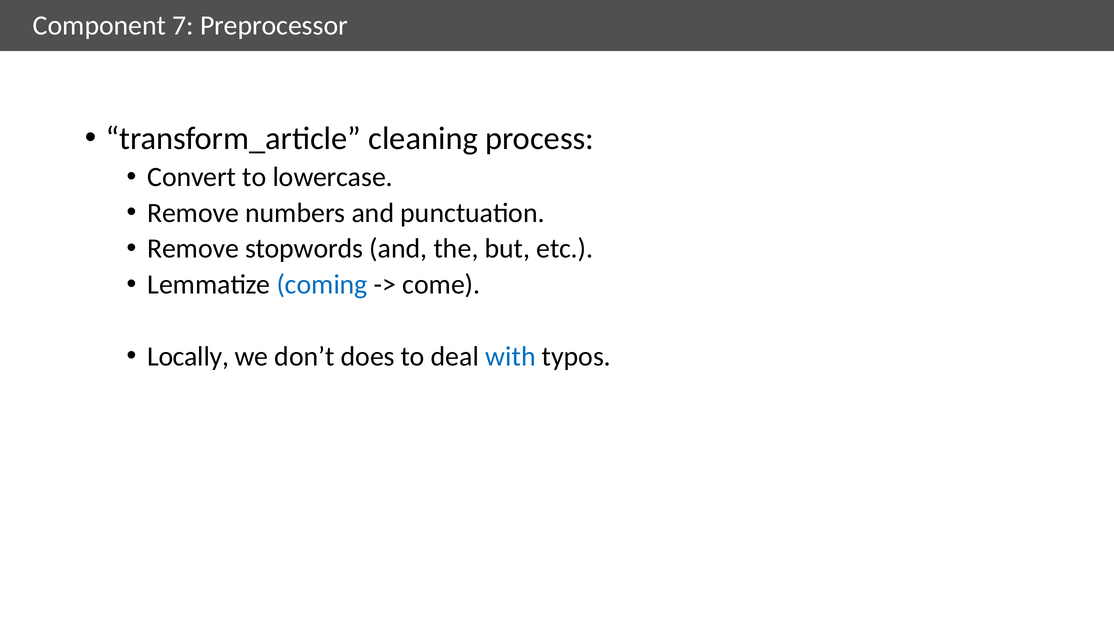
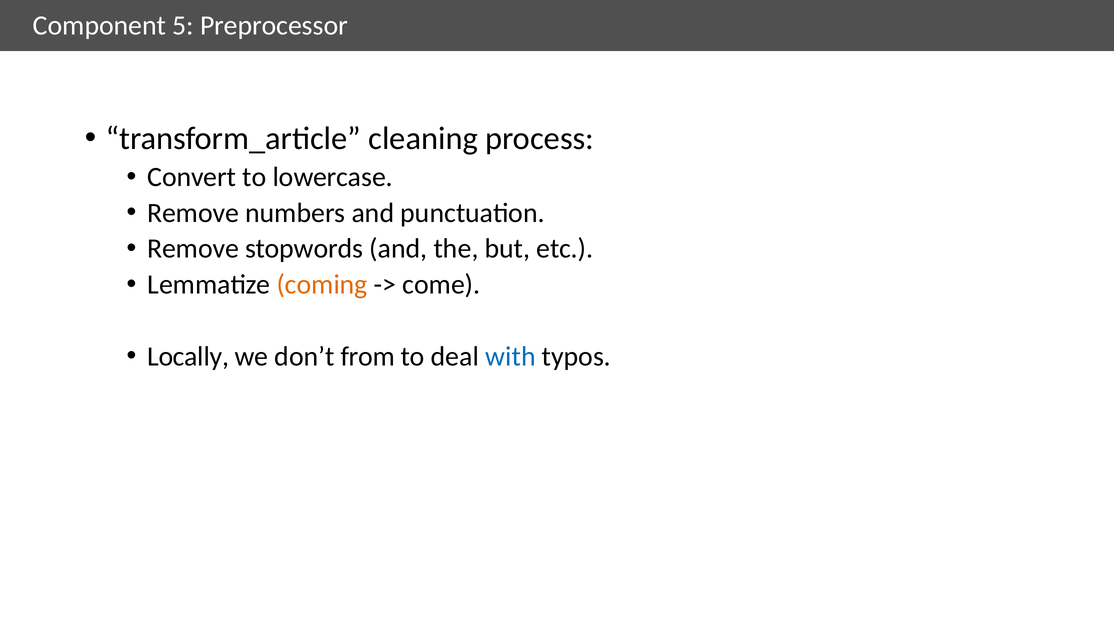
7: 7 -> 5
coming colour: blue -> orange
does: does -> from
